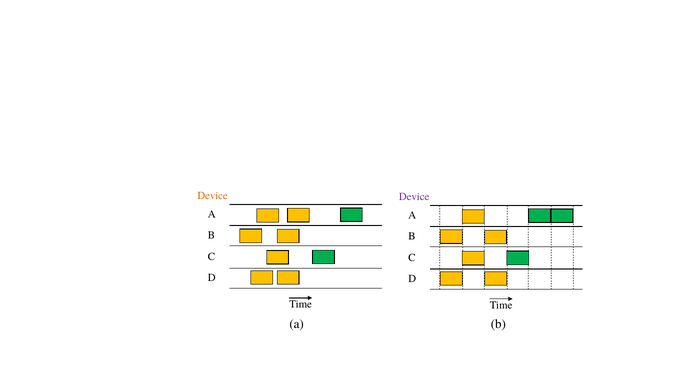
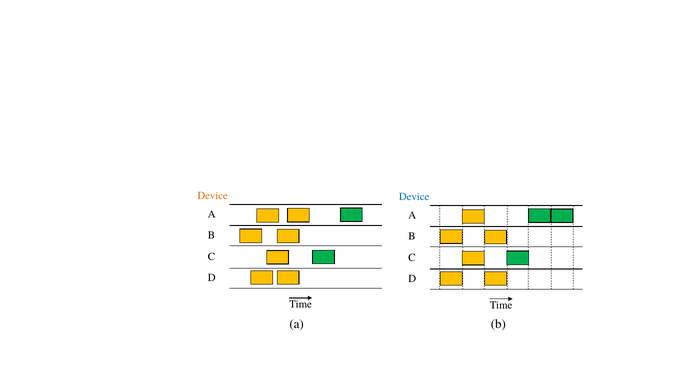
Device at (414, 197) colour: purple -> blue
